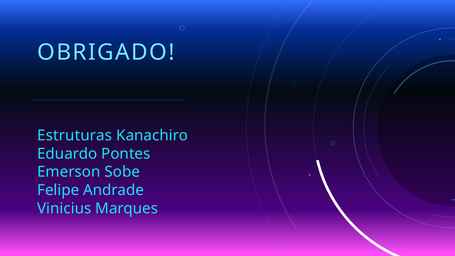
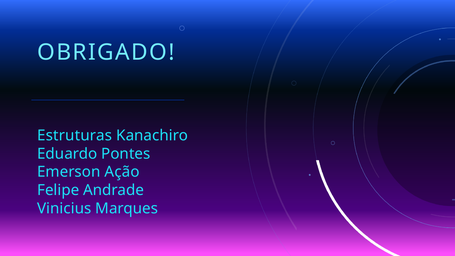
Sobe: Sobe -> Ação
